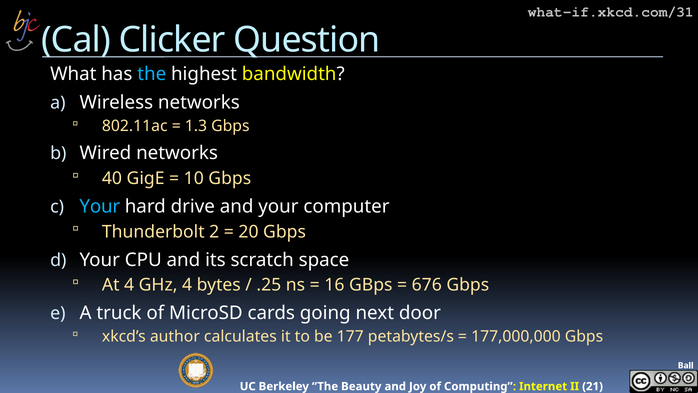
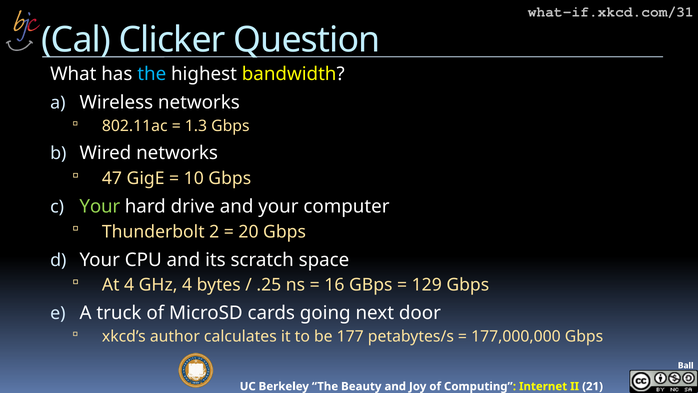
40: 40 -> 47
Your at (100, 206) colour: light blue -> light green
676: 676 -> 129
